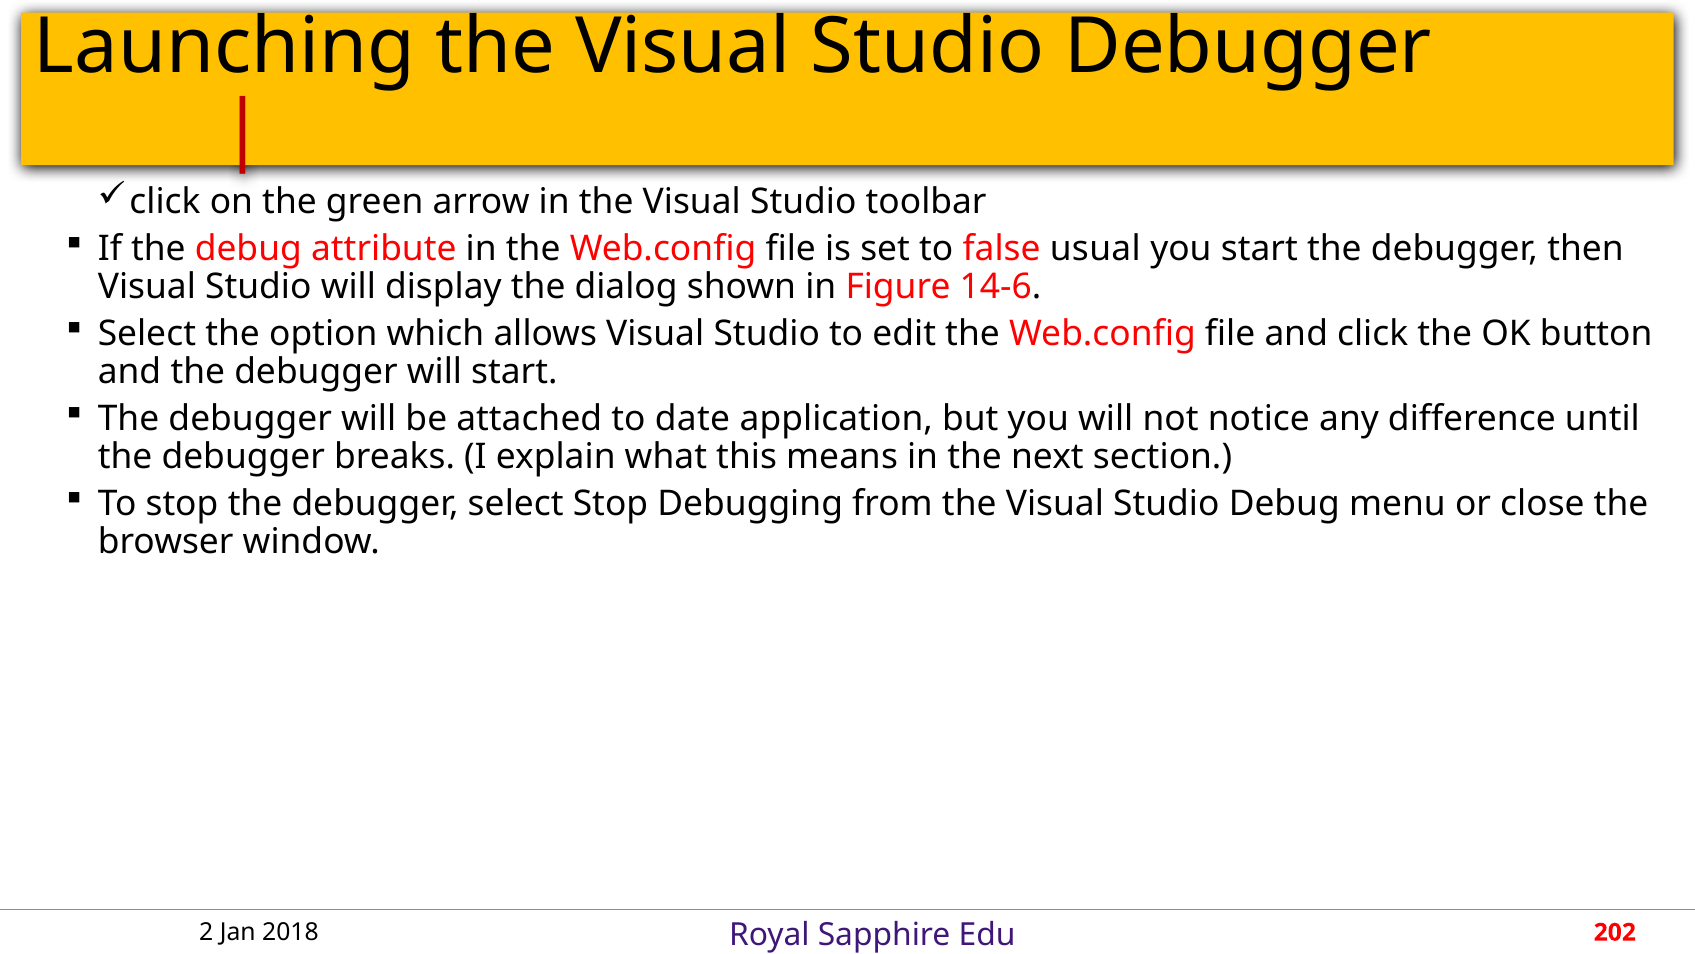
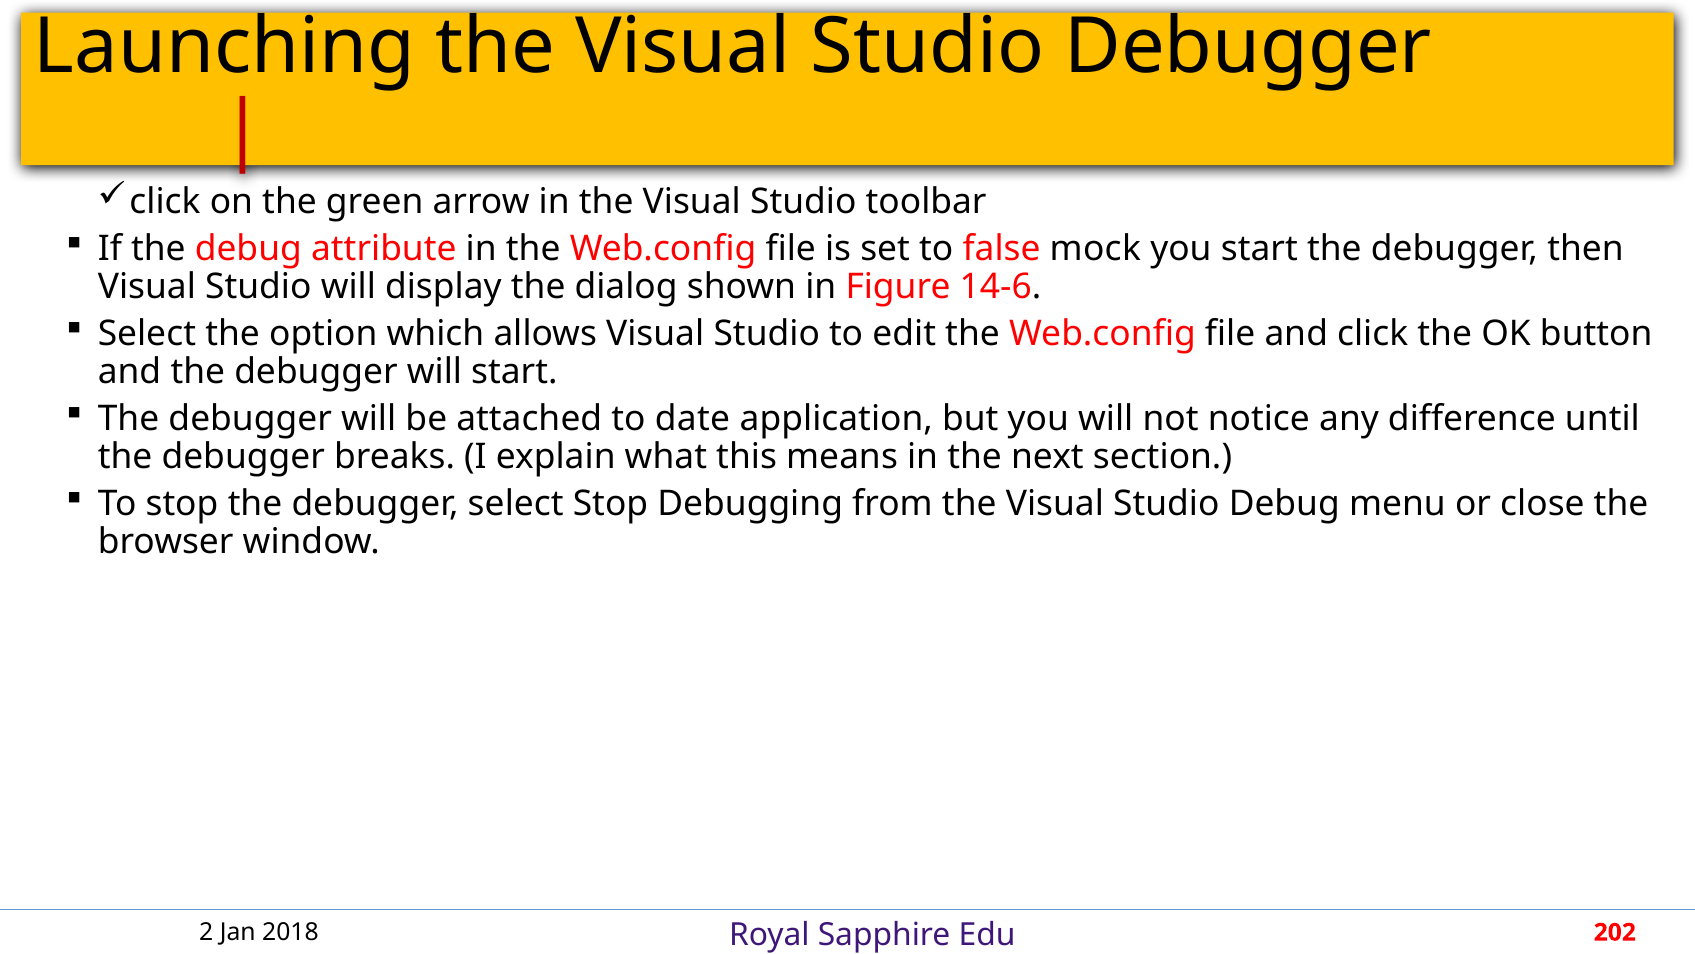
usual: usual -> mock
